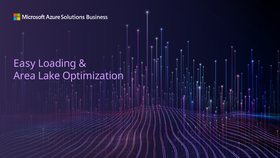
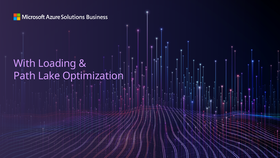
Easy: Easy -> With
Area: Area -> Path
